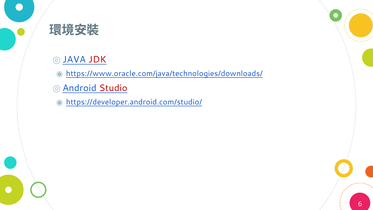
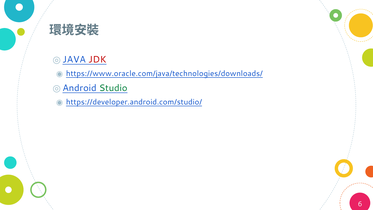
Studio colour: red -> green
